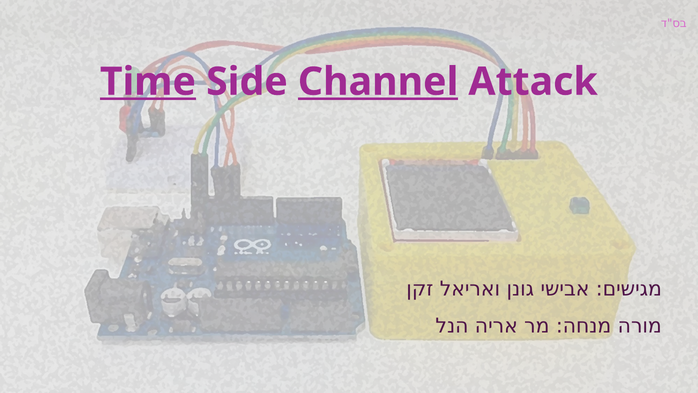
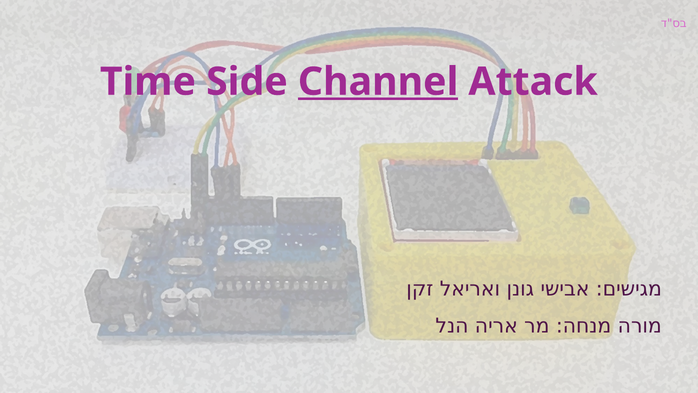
Time underline: present -> none
